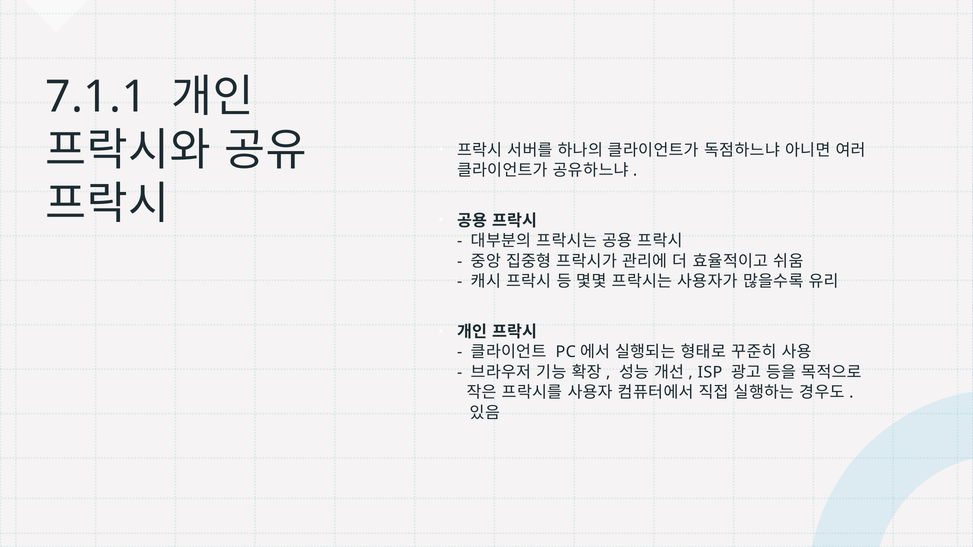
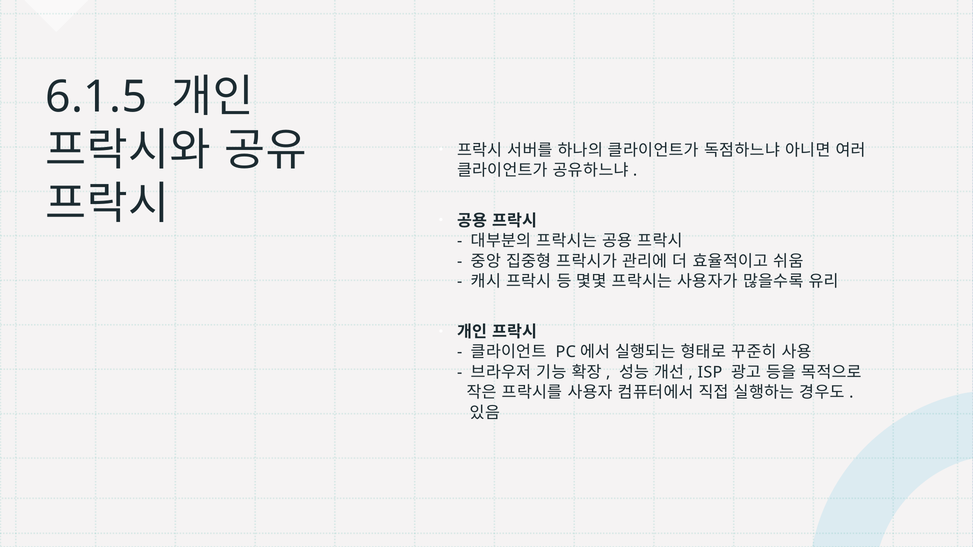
7.1.1: 7.1.1 -> 6.1.5
